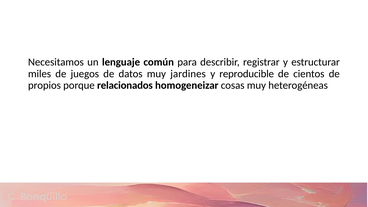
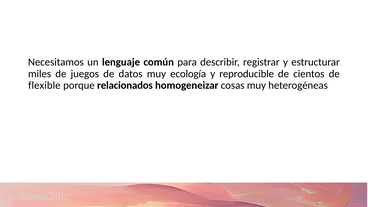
jardines: jardines -> ecología
propios: propios -> flexible
